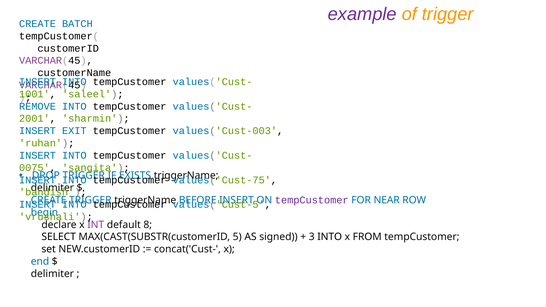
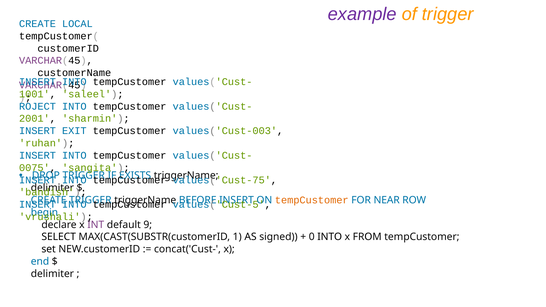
BATCH: BATCH -> LOCAL
REMOVE: REMOVE -> ROJECT
tempCustomer at (312, 200) colour: purple -> orange
8: 8 -> 9
5: 5 -> 1
3: 3 -> 0
